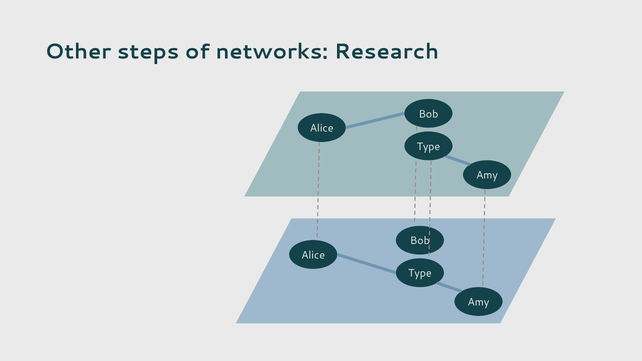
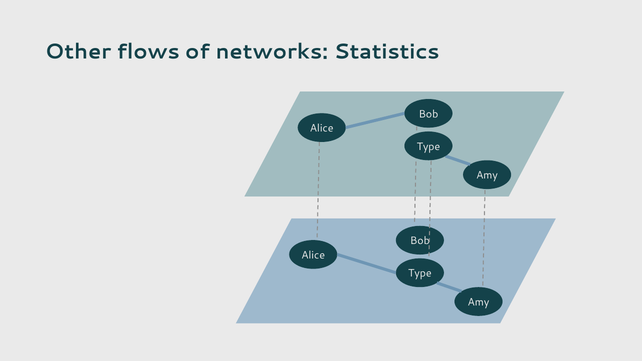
steps: steps -> flows
Research: Research -> Statistics
